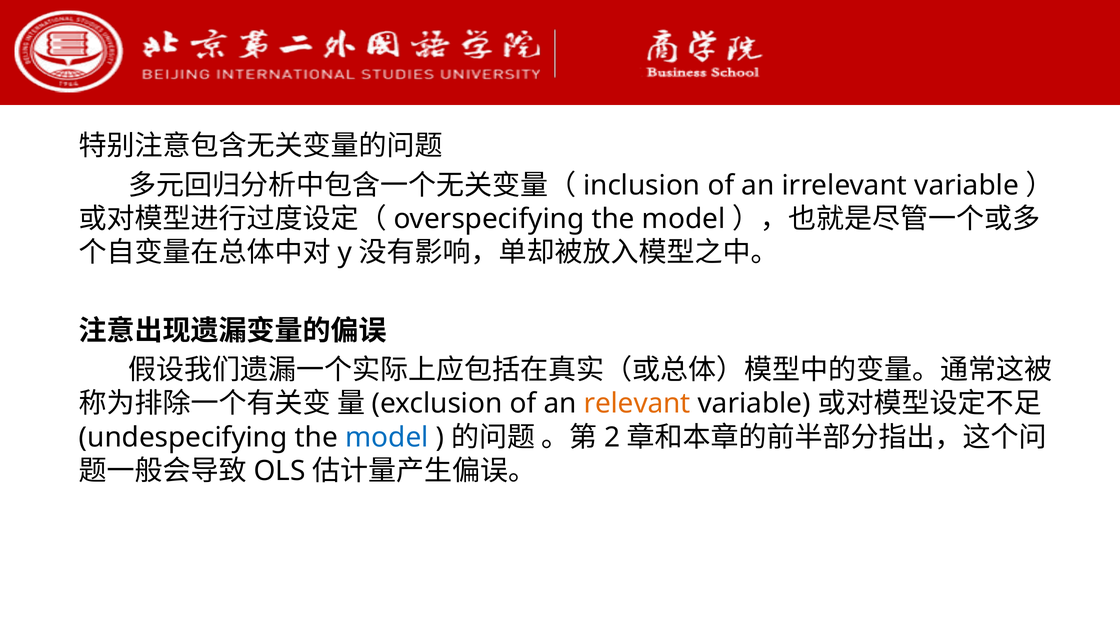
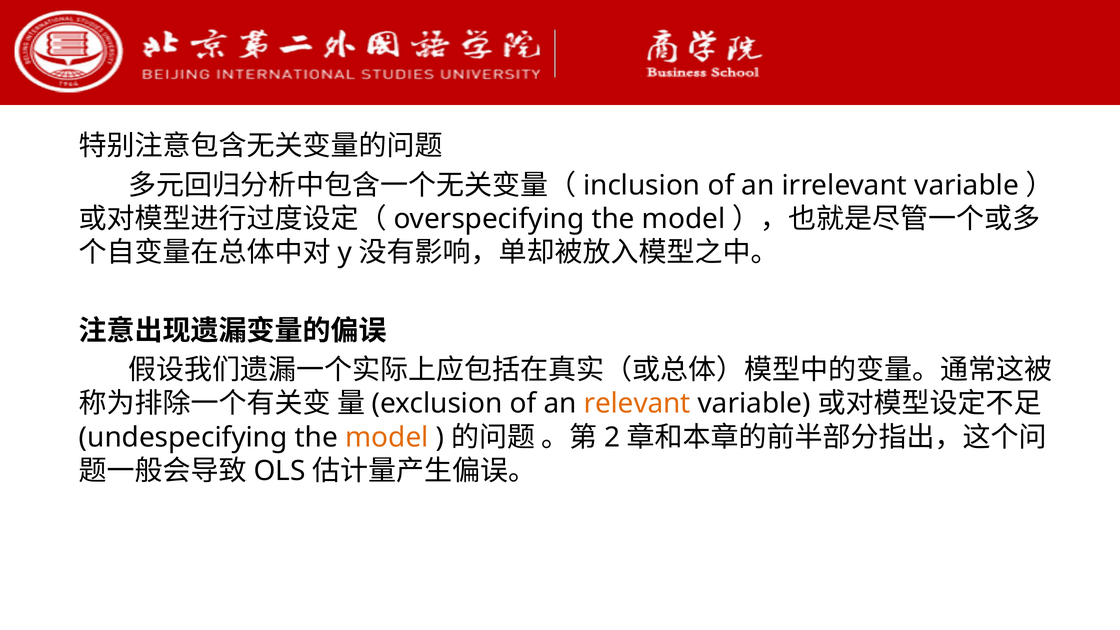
model at (387, 437) colour: blue -> orange
